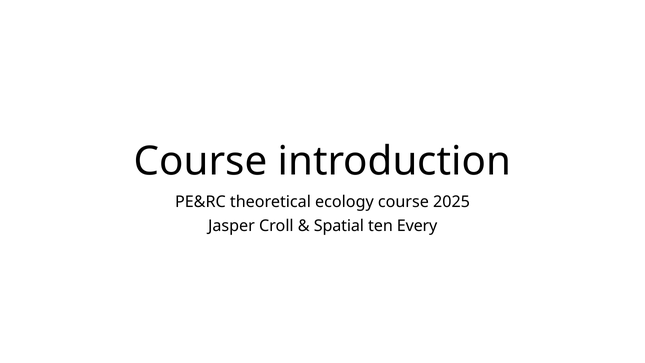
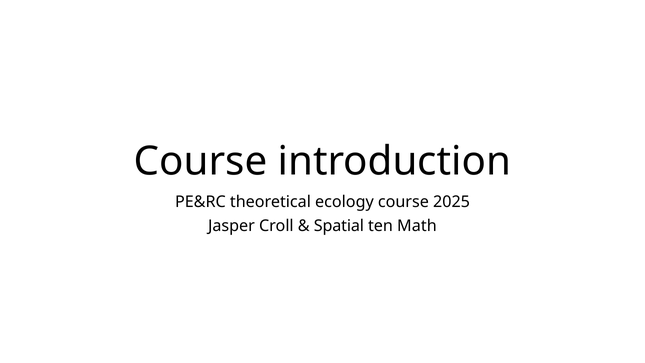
Every: Every -> Math
